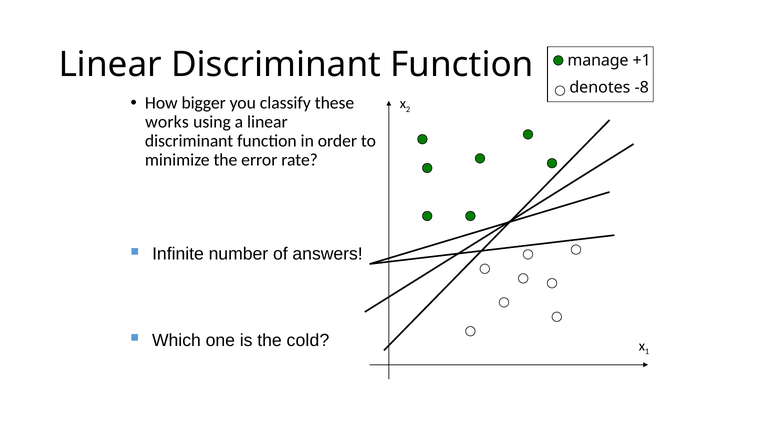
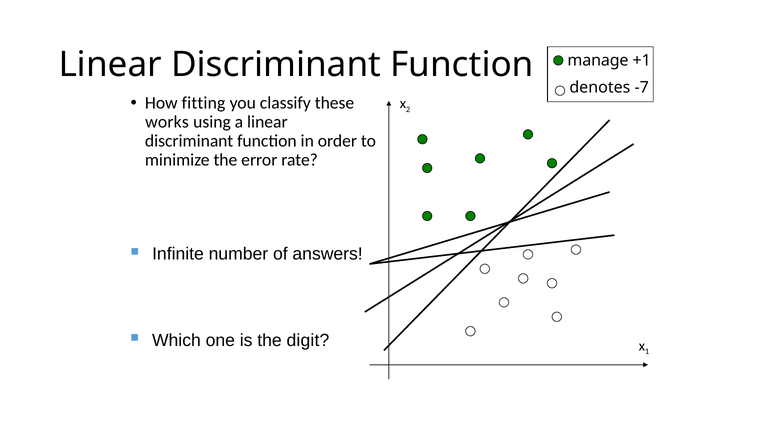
-8: -8 -> -7
bigger: bigger -> fitting
cold: cold -> digit
